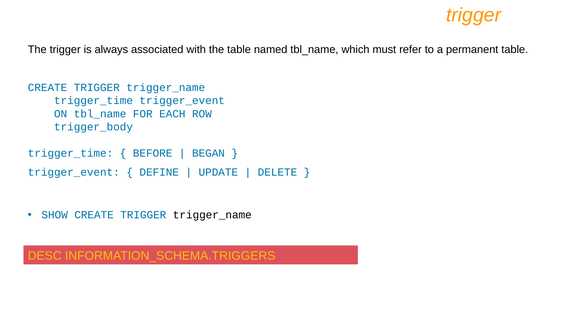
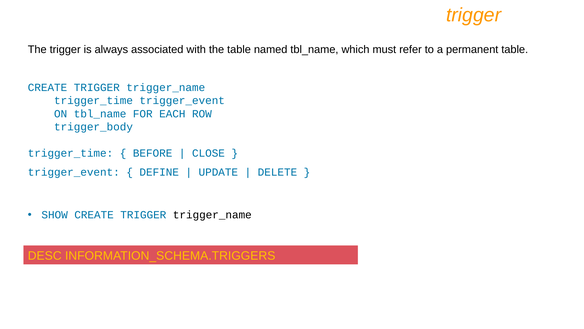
BEGAN: BEGAN -> CLOSE
